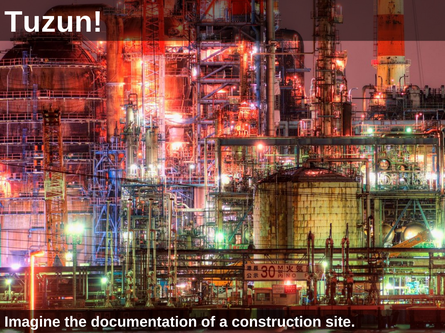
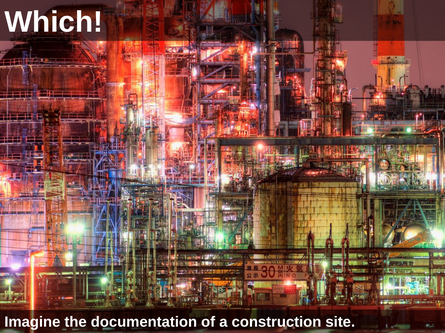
Tuzun: Tuzun -> Which
